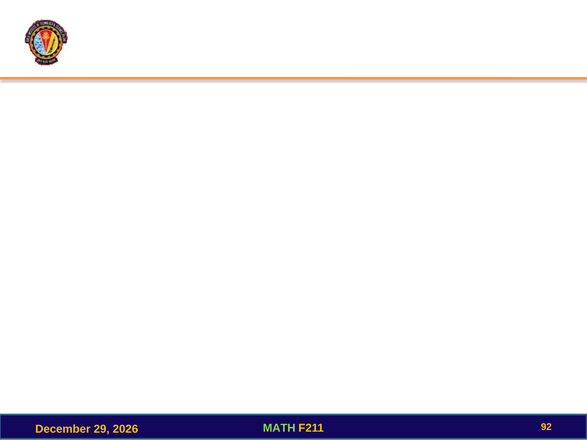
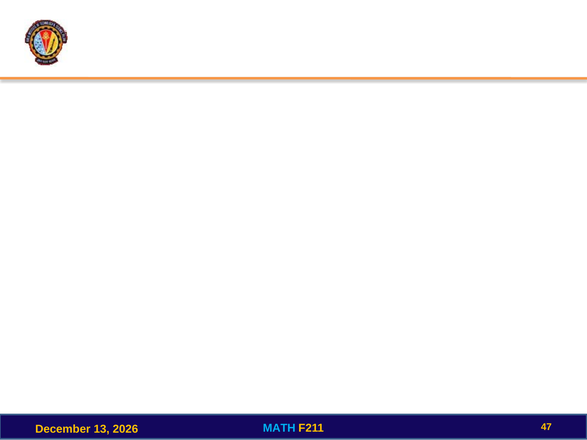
29: 29 -> 13
MATH colour: light green -> light blue
92: 92 -> 47
